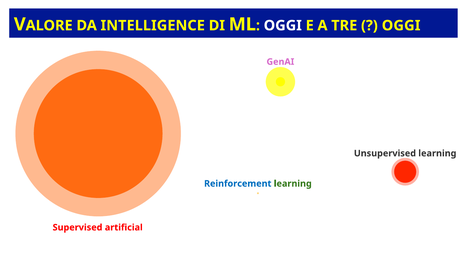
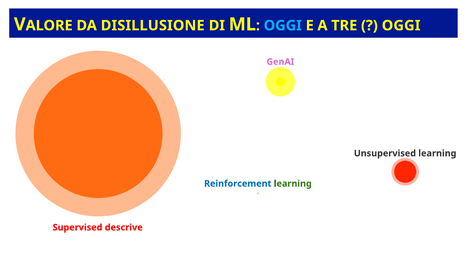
INTELLIGENCE: INTELLIGENCE -> DISILLUSIONE
OGGI at (283, 26) colour: white -> light blue
artificial: artificial -> descrive
